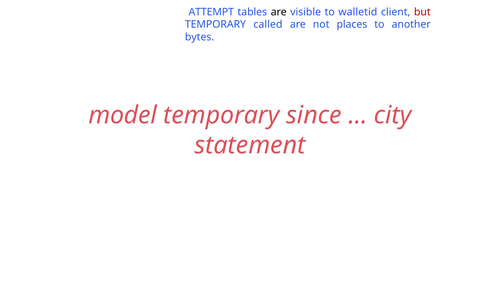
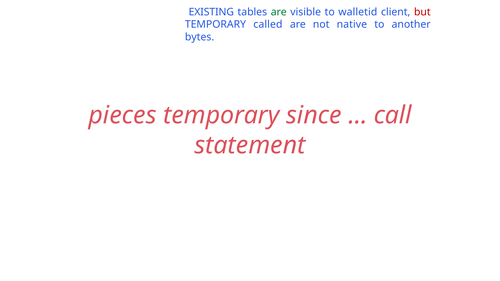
ATTEMPT: ATTEMPT -> EXISTING
are at (279, 12) colour: black -> green
places: places -> native
model: model -> pieces
city: city -> call
